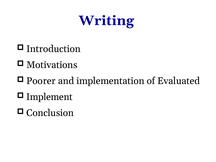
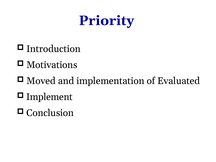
Writing: Writing -> Priority
Poorer: Poorer -> Moved
